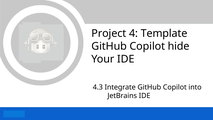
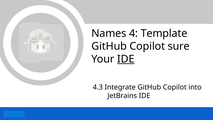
Project: Project -> Names
hide: hide -> sure
IDE at (126, 59) underline: none -> present
